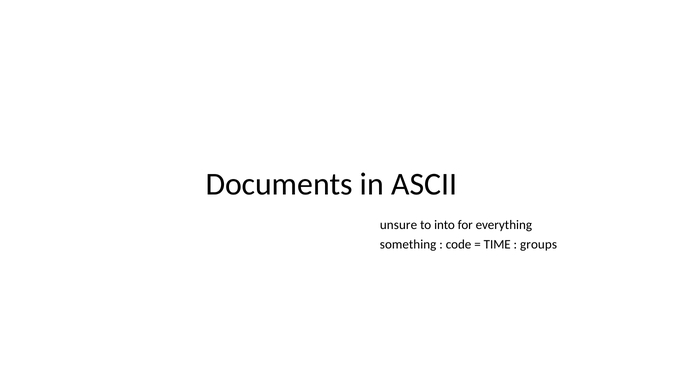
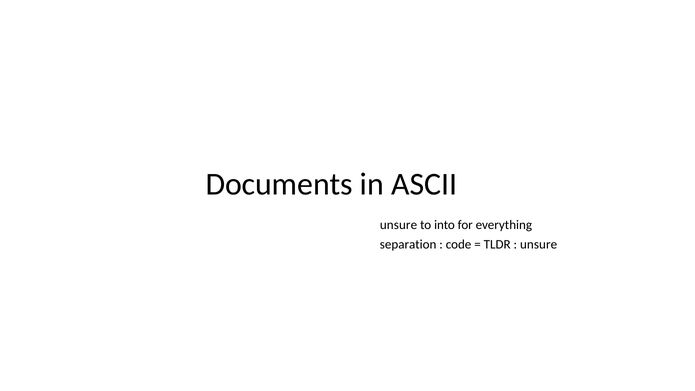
something: something -> separation
TIME: TIME -> TLDR
groups at (539, 244): groups -> unsure
